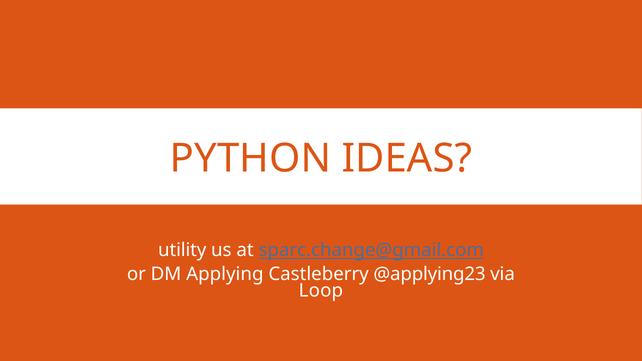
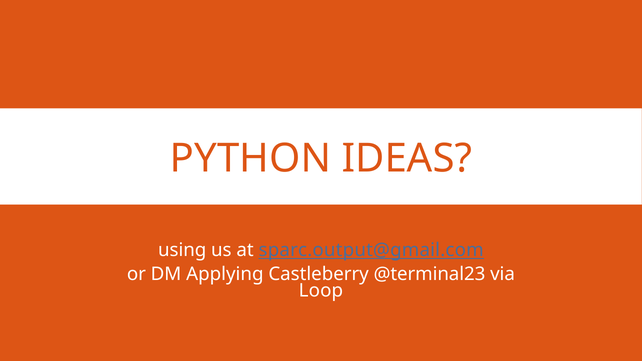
utility: utility -> using
sparc.change@gmail.com: sparc.change@gmail.com -> sparc.output@gmail.com
@applying23: @applying23 -> @terminal23
